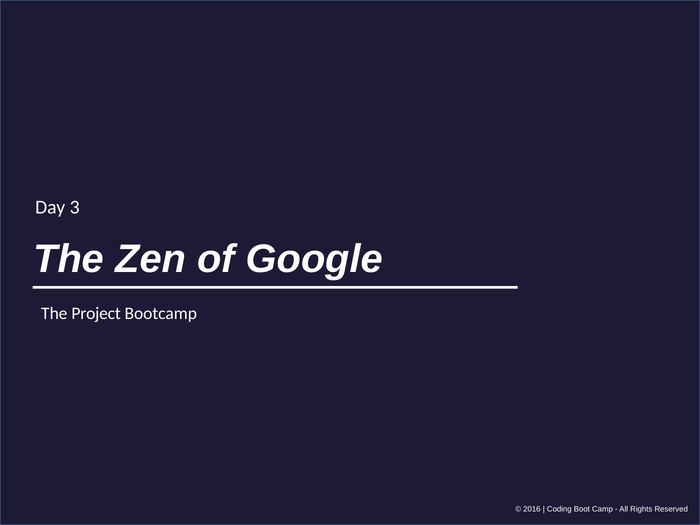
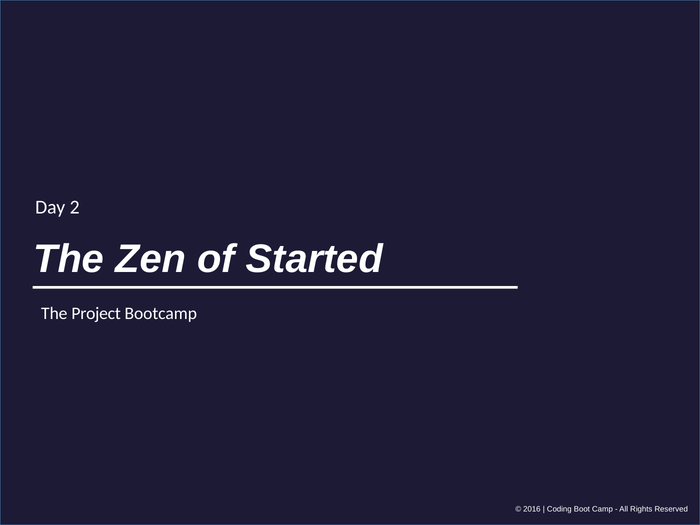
3: 3 -> 2
Google: Google -> Started
